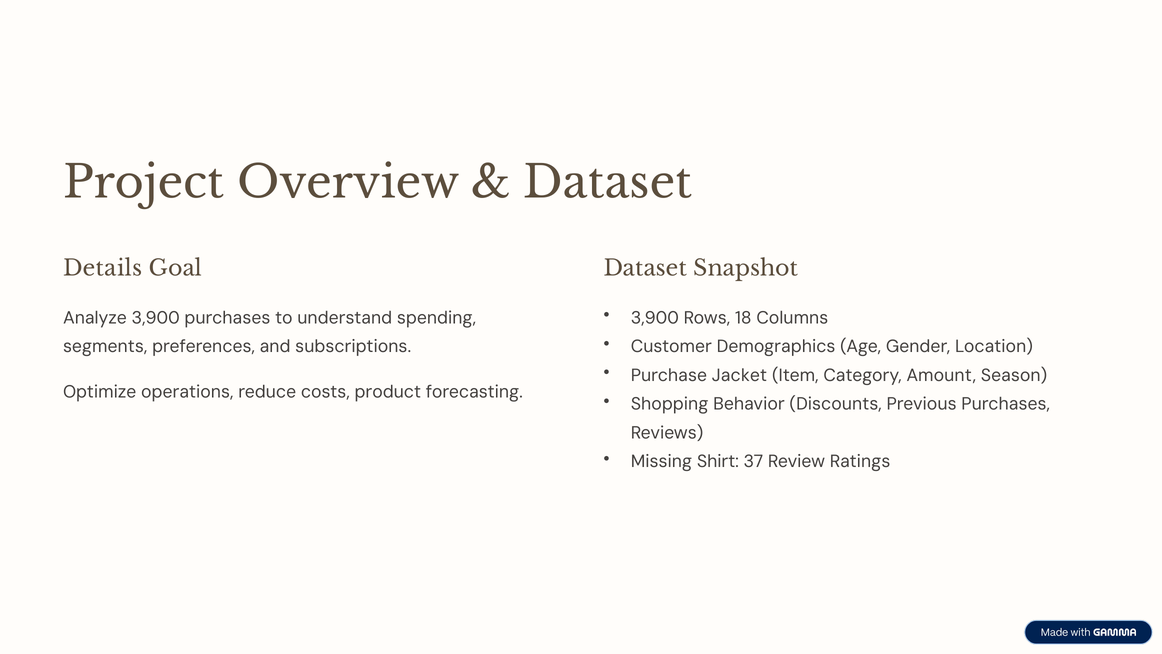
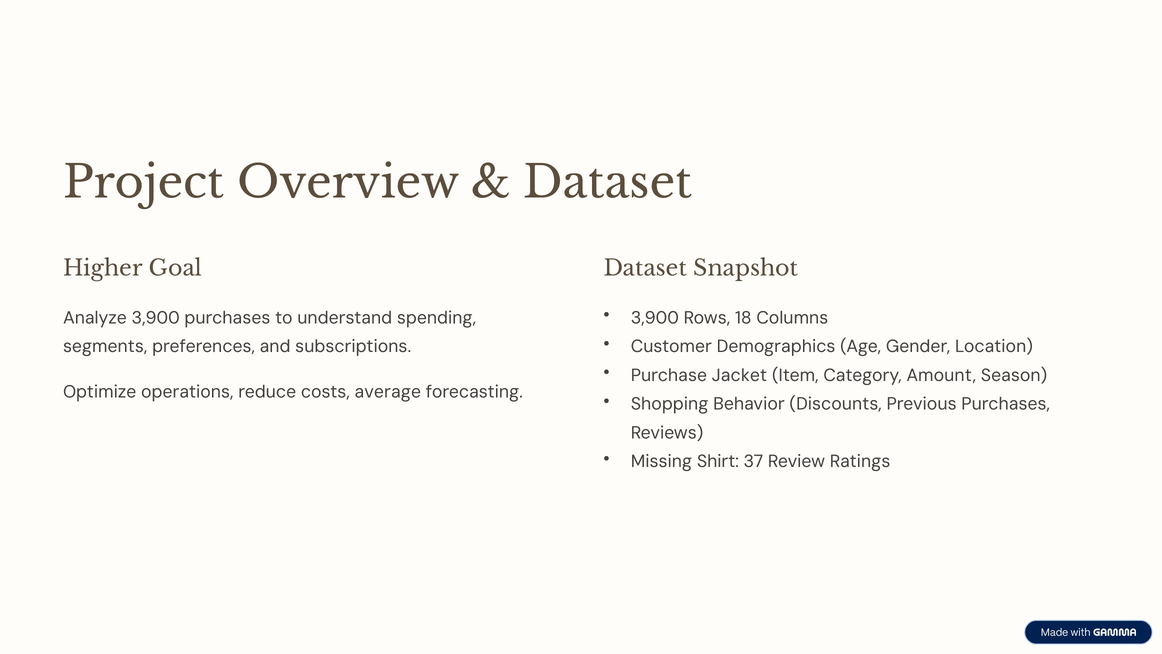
Details: Details -> Higher
product: product -> average
